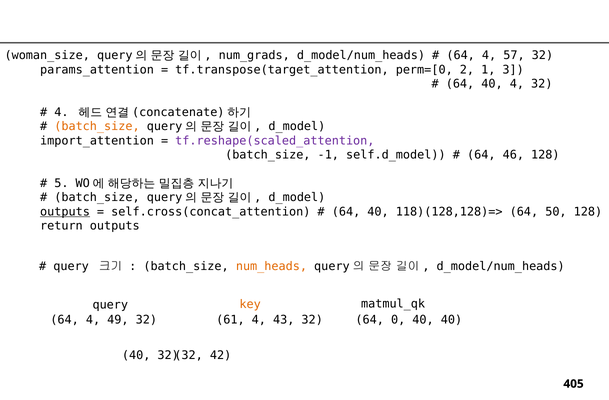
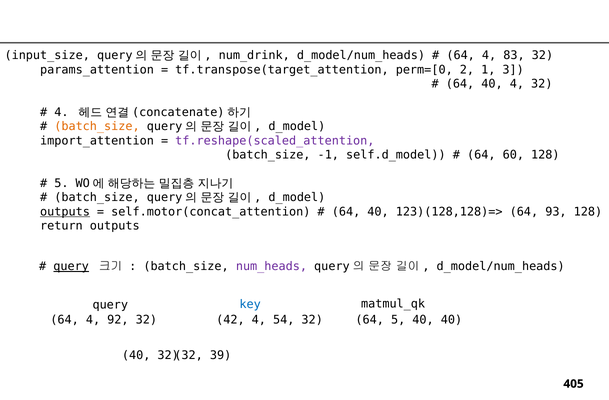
woman_size: woman_size -> input_size
num_grads: num_grads -> num_drink
57: 57 -> 83
46: 46 -> 60
self.cross(concat_attention: self.cross(concat_attention -> self.motor(concat_attention
118)(128,128)=>: 118)(128,128)=> -> 123)(128,128)=>
50: 50 -> 93
query at (71, 266) underline: none -> present
num_heads colour: orange -> purple
key colour: orange -> blue
49: 49 -> 92
61: 61 -> 42
43: 43 -> 54
64 0: 0 -> 5
42: 42 -> 39
